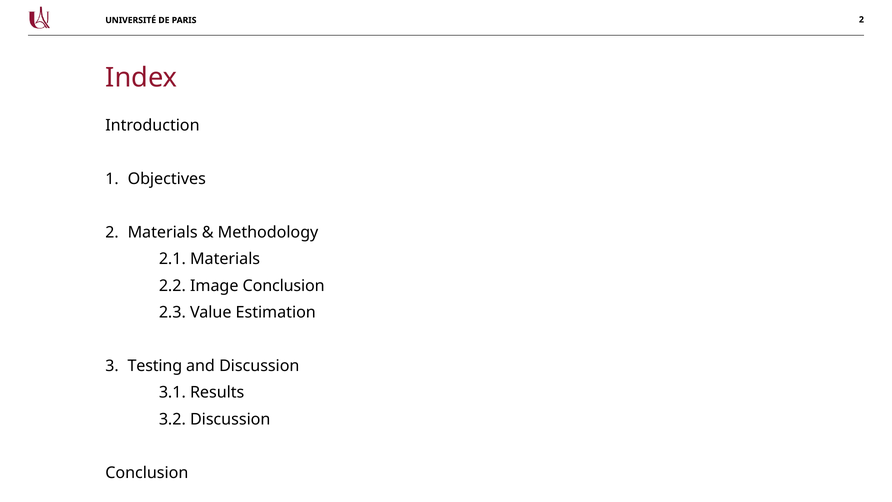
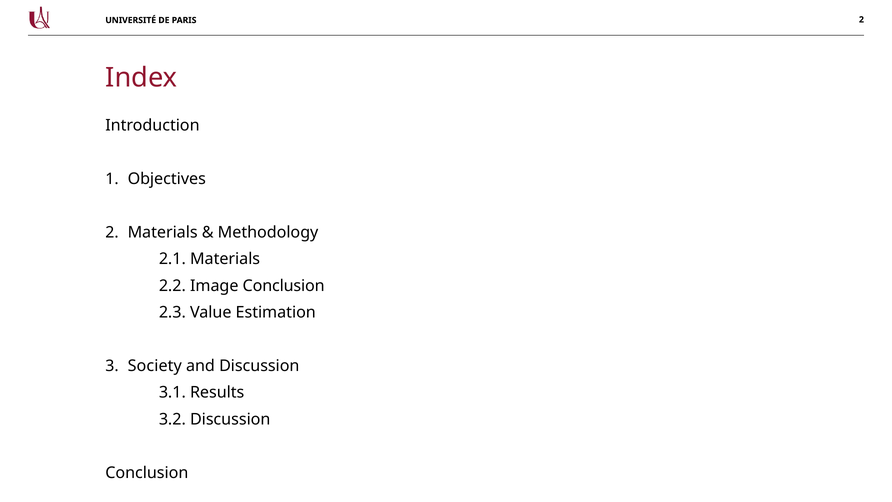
Testing: Testing -> Society
